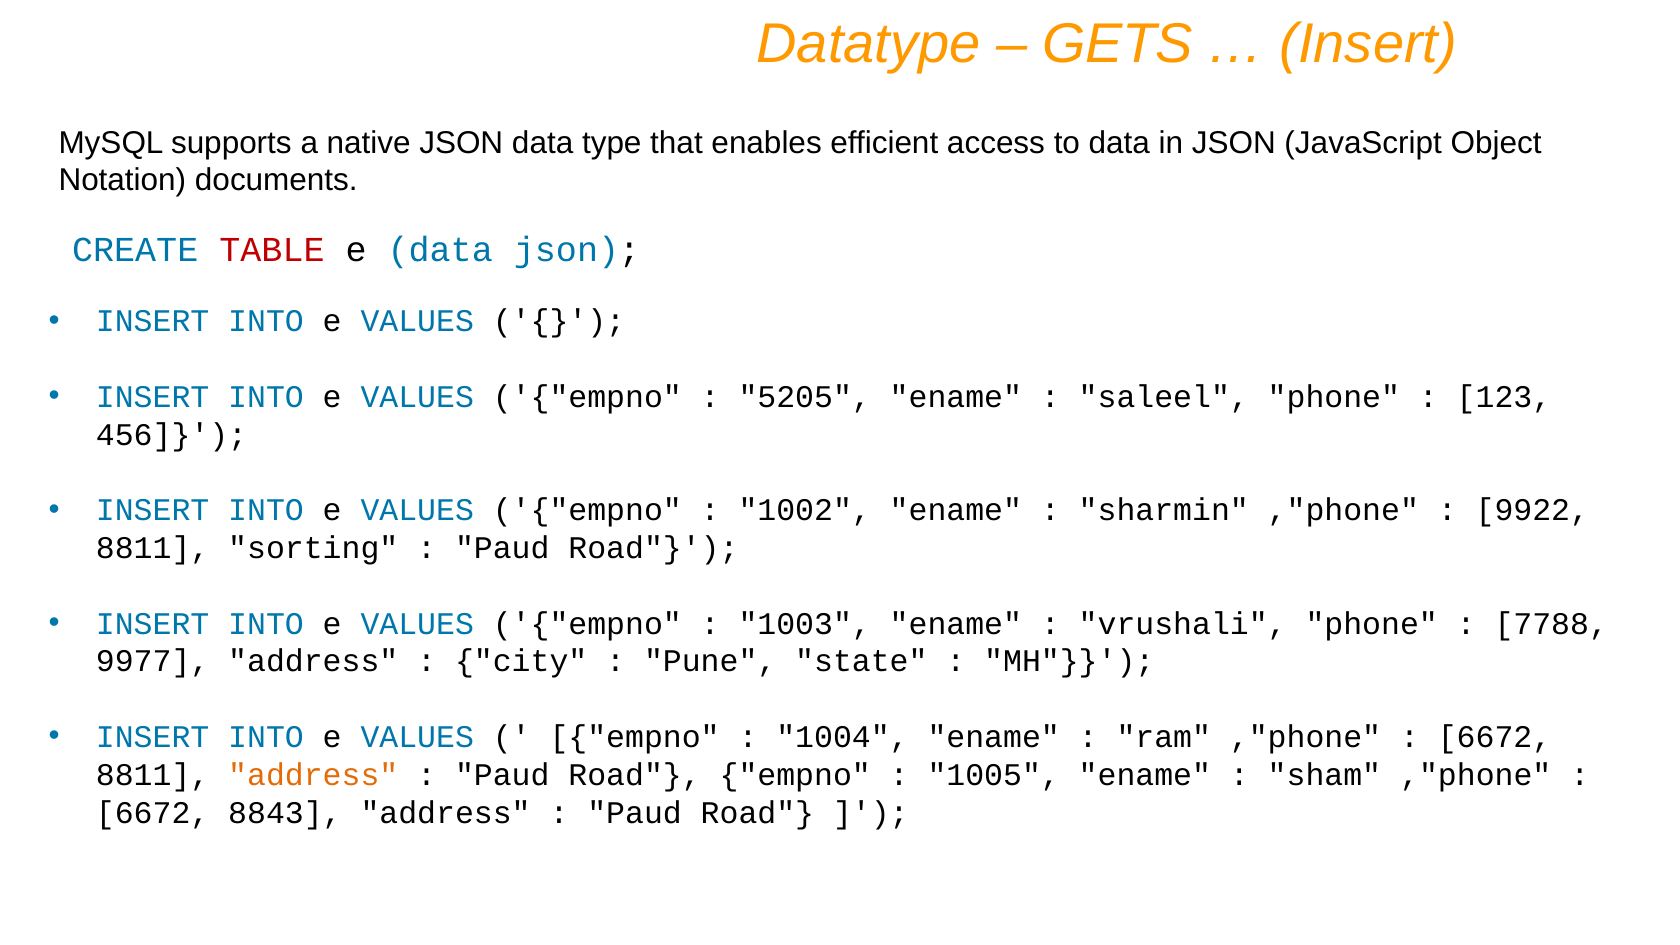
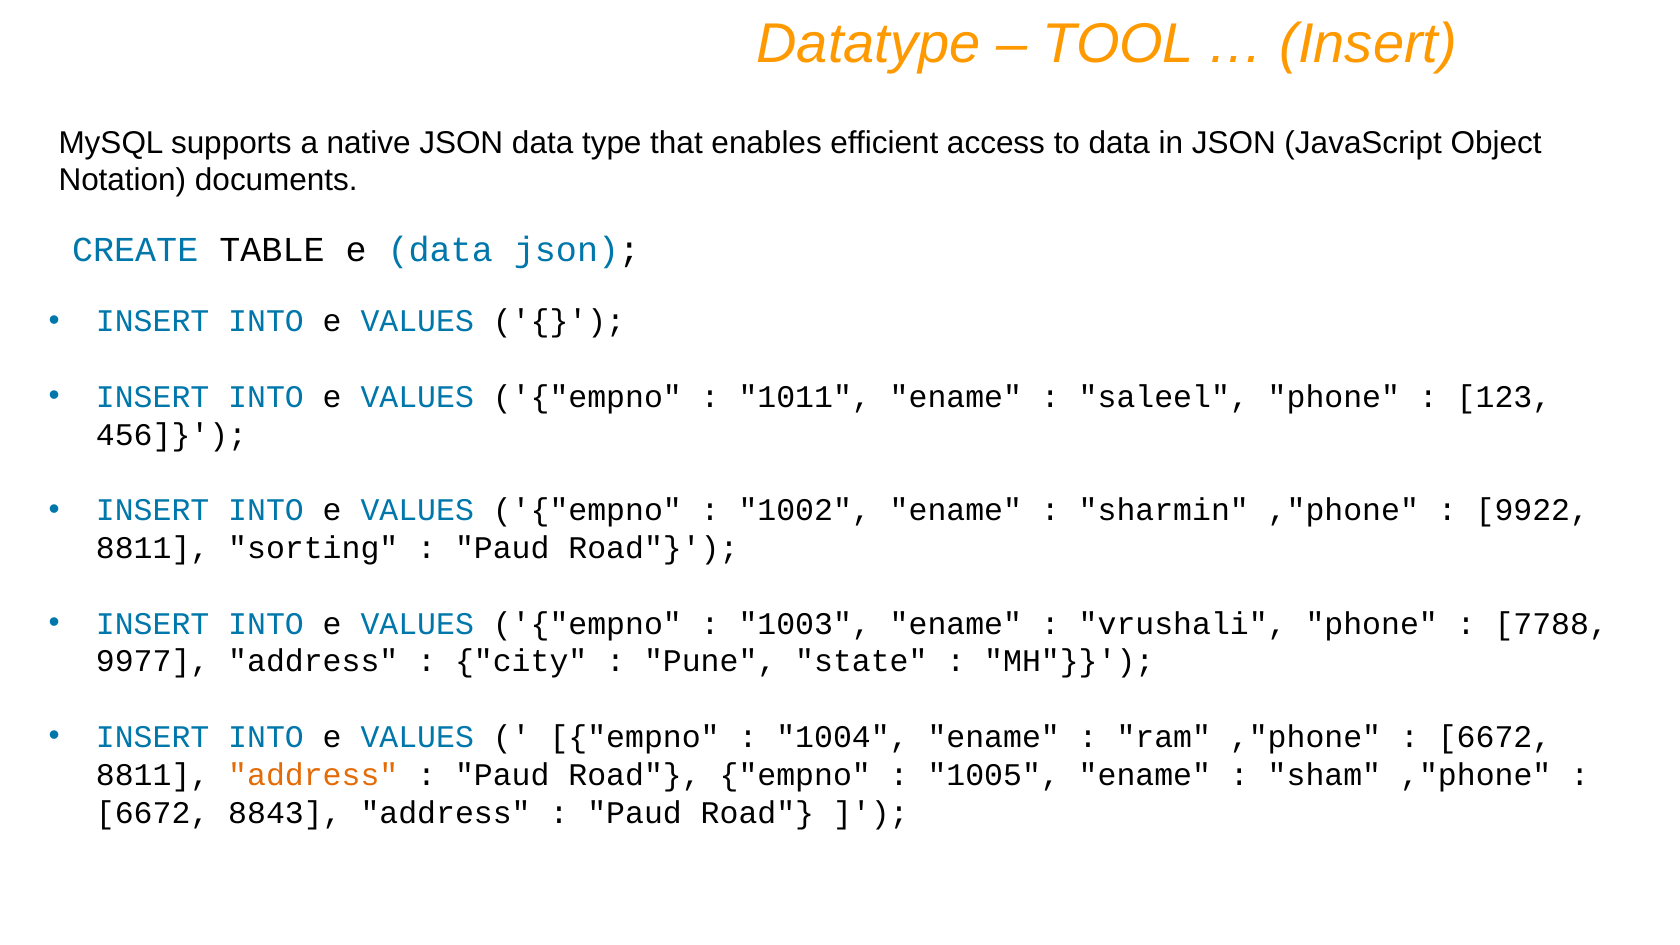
GETS: GETS -> TOOL
TABLE colour: red -> black
5205: 5205 -> 1011
